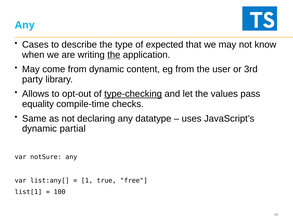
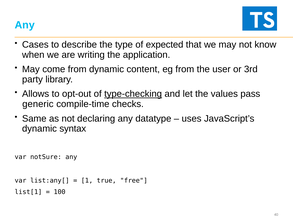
the at (114, 55) underline: present -> none
equality: equality -> generic
partial: partial -> syntax
